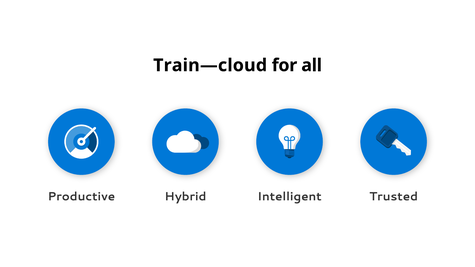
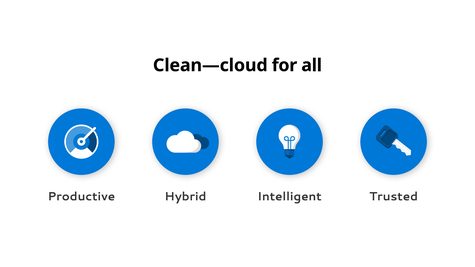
Train—cloud: Train—cloud -> Clean—cloud
